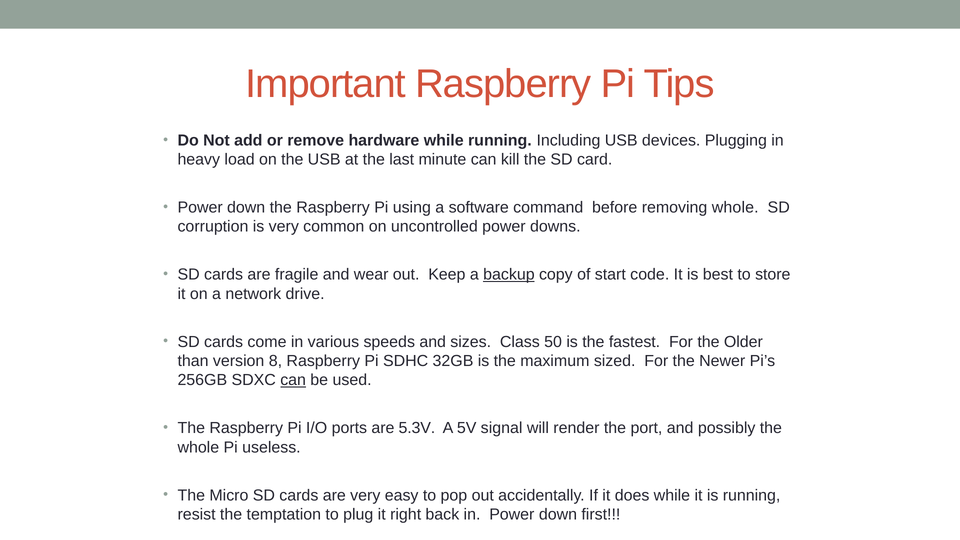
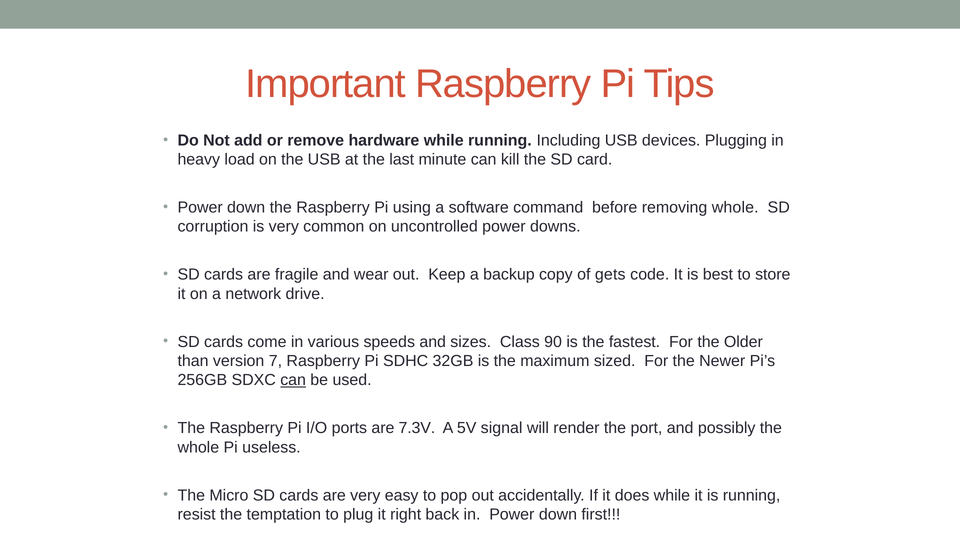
backup underline: present -> none
start: start -> gets
50: 50 -> 90
8: 8 -> 7
5.3V: 5.3V -> 7.3V
